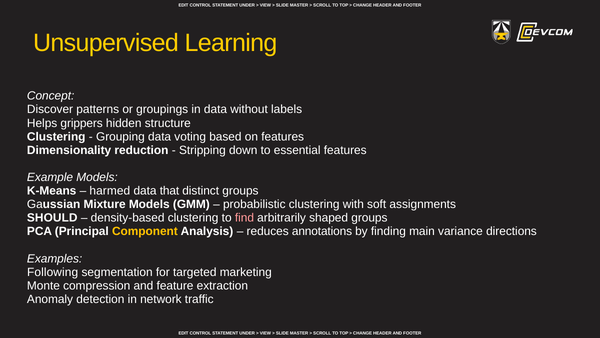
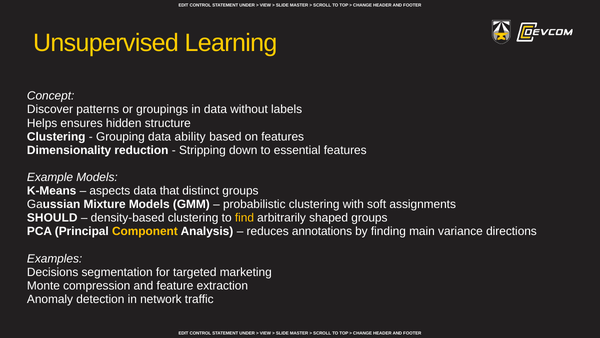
grippers: grippers -> ensures
voting: voting -> ability
harmed: harmed -> aspects
find colour: pink -> yellow
Following: Following -> Decisions
